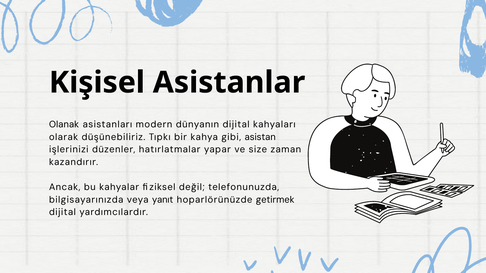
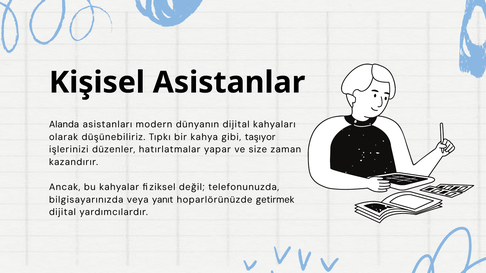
Olanak: Olanak -> Alanda
asistan: asistan -> taşıyor
